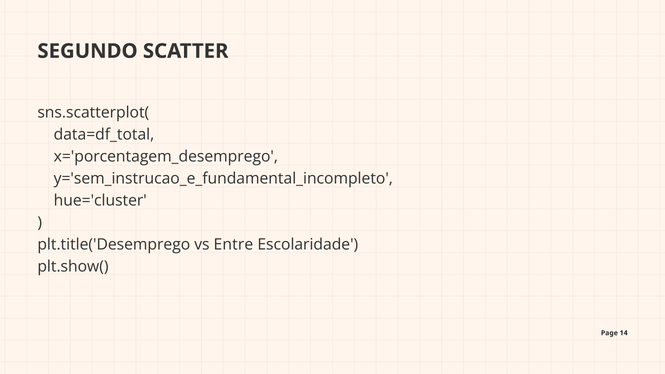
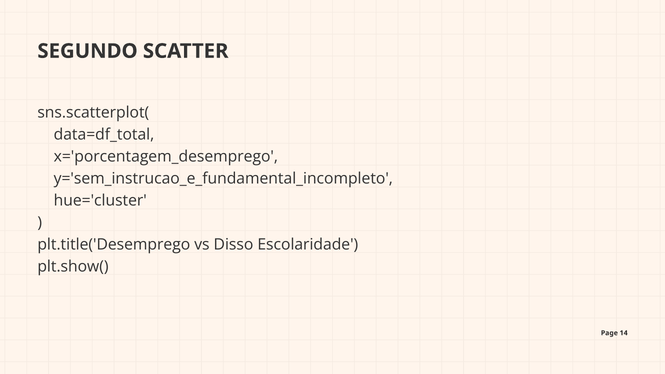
Entre: Entre -> Disso
